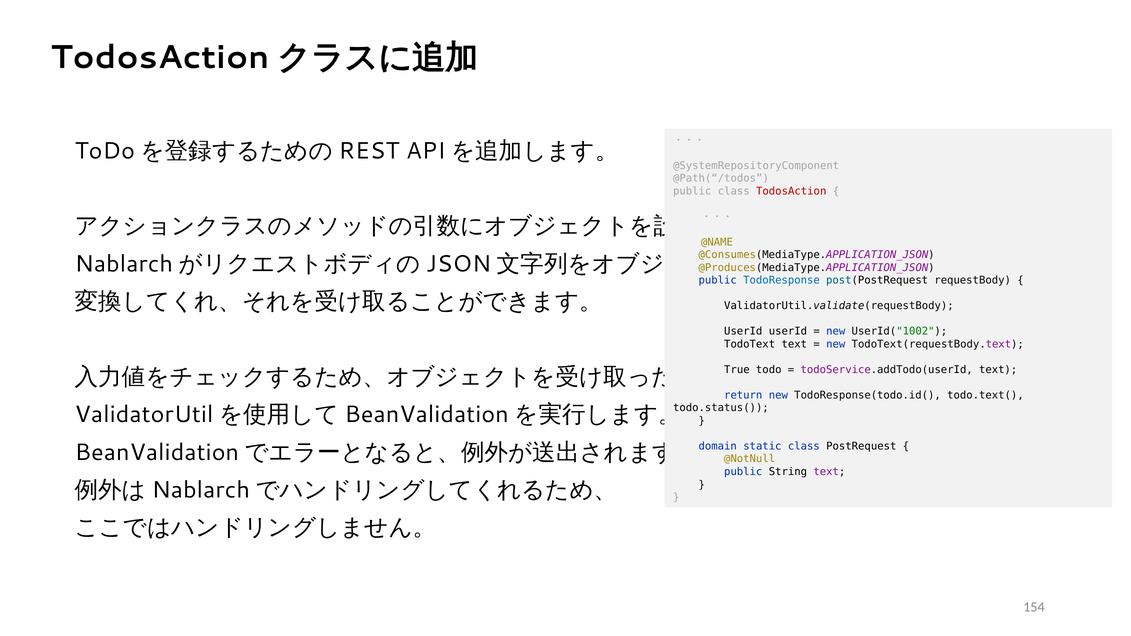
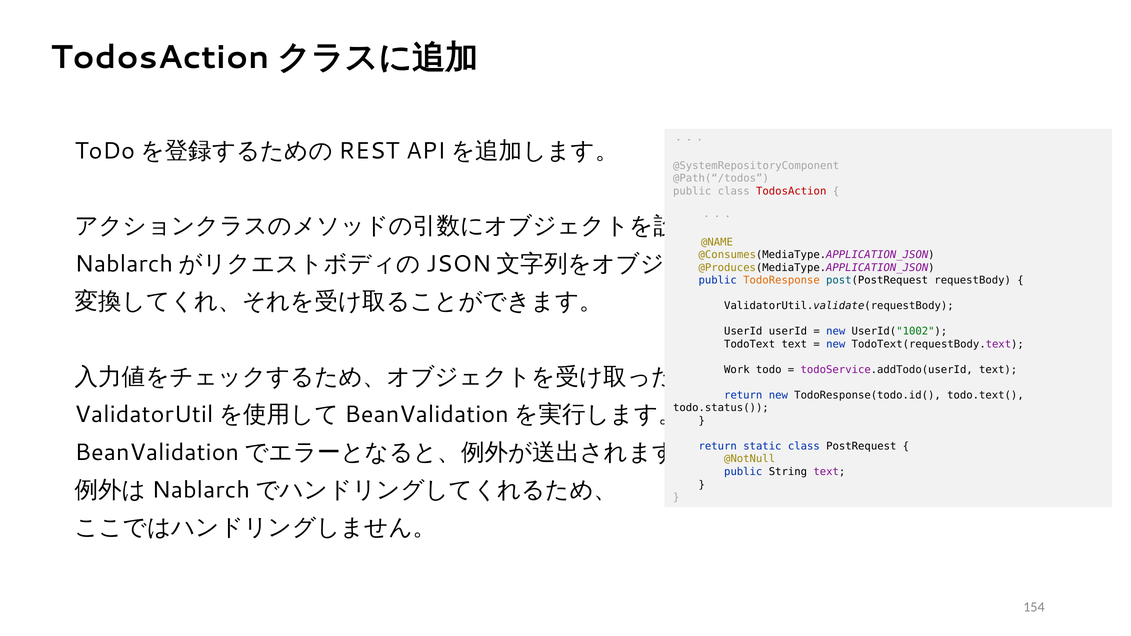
TodoResponse colour: blue -> orange
True: True -> Work
domain at (718, 446): domain -> return
